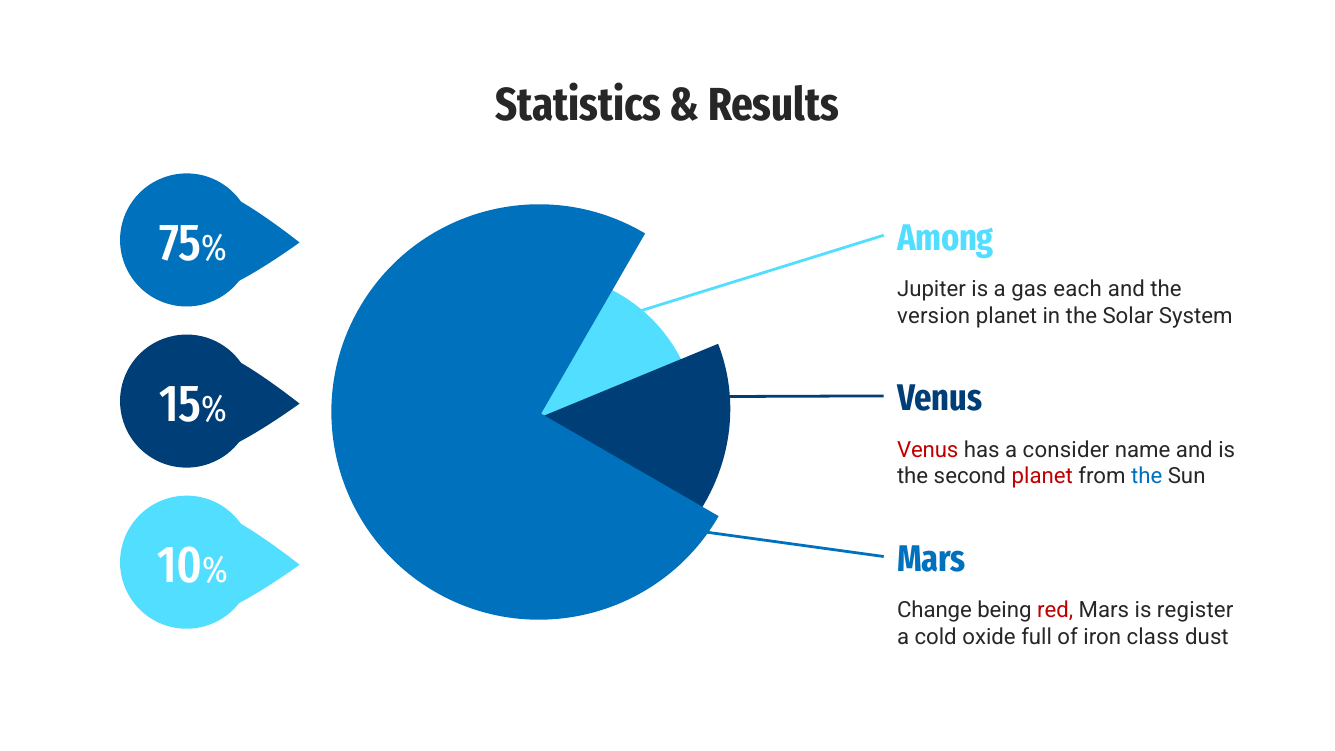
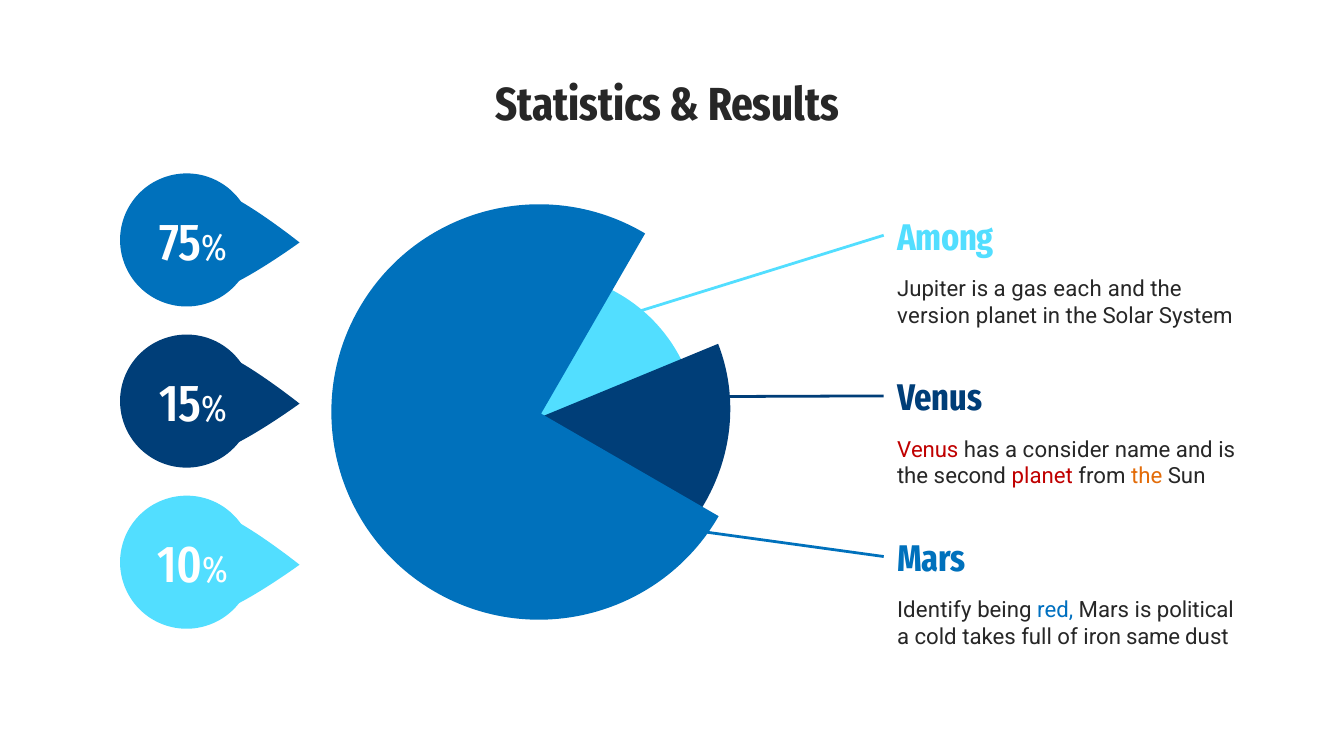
the at (1147, 476) colour: blue -> orange
Change: Change -> Identify
red colour: red -> blue
register: register -> political
oxide: oxide -> takes
class: class -> same
